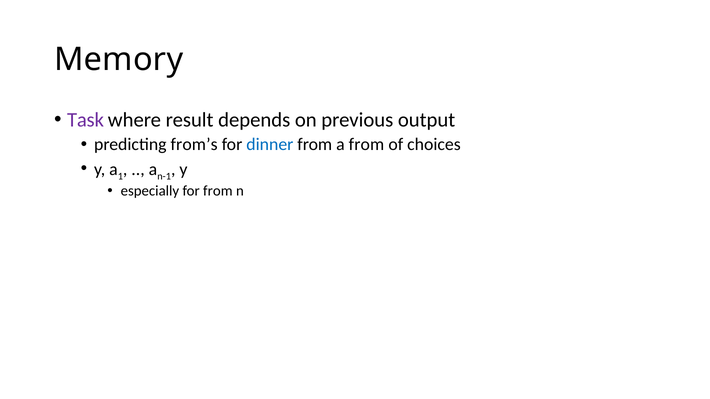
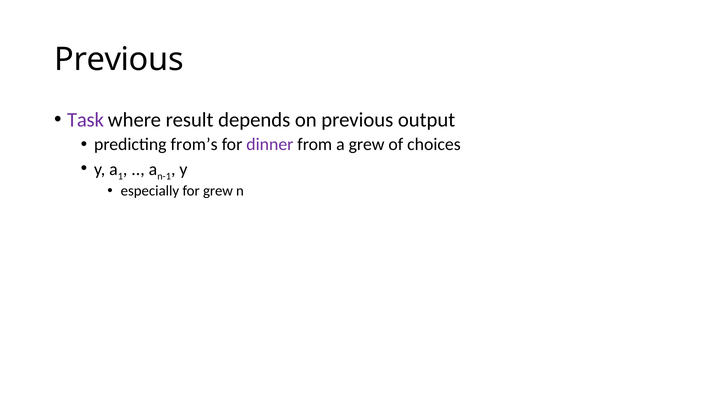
Memory at (119, 60): Memory -> Previous
dinner colour: blue -> purple
a from: from -> grew
for from: from -> grew
